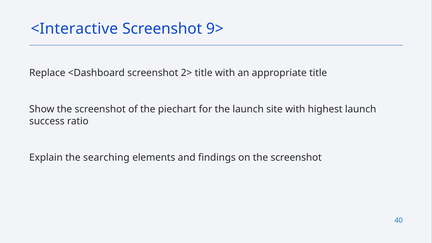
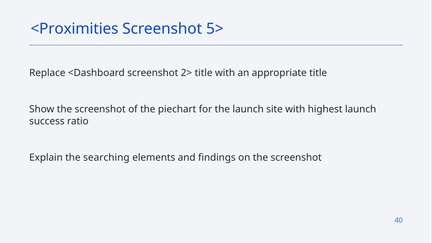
<Interactive: <Interactive -> <Proximities
9>: 9> -> 5>
